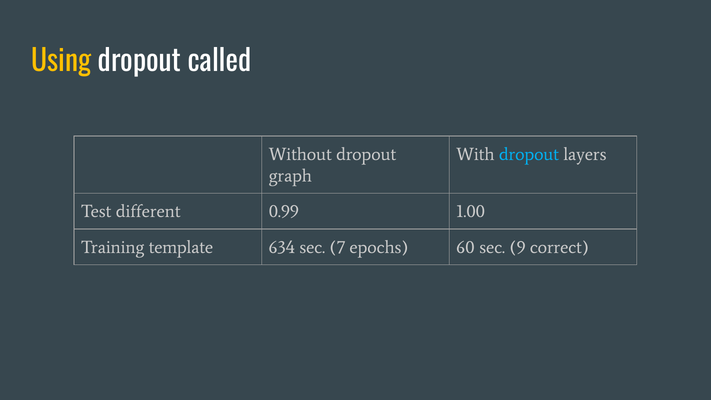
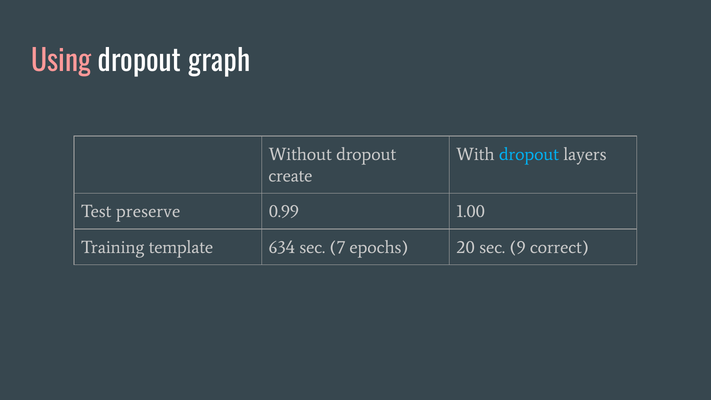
Using colour: yellow -> pink
called: called -> graph
graph: graph -> create
different: different -> preserve
60: 60 -> 20
